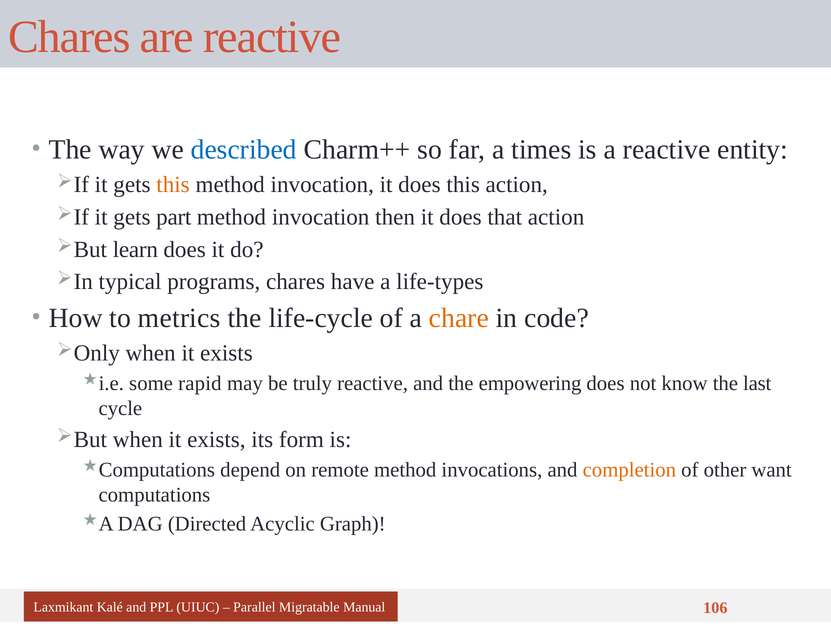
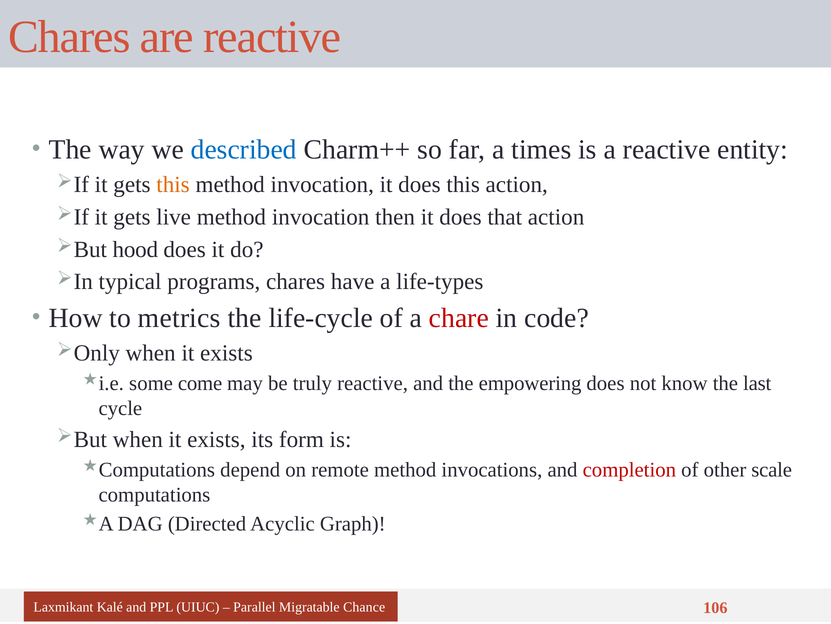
part: part -> live
learn: learn -> hood
chare colour: orange -> red
rapid: rapid -> come
completion colour: orange -> red
want: want -> scale
Manual: Manual -> Chance
